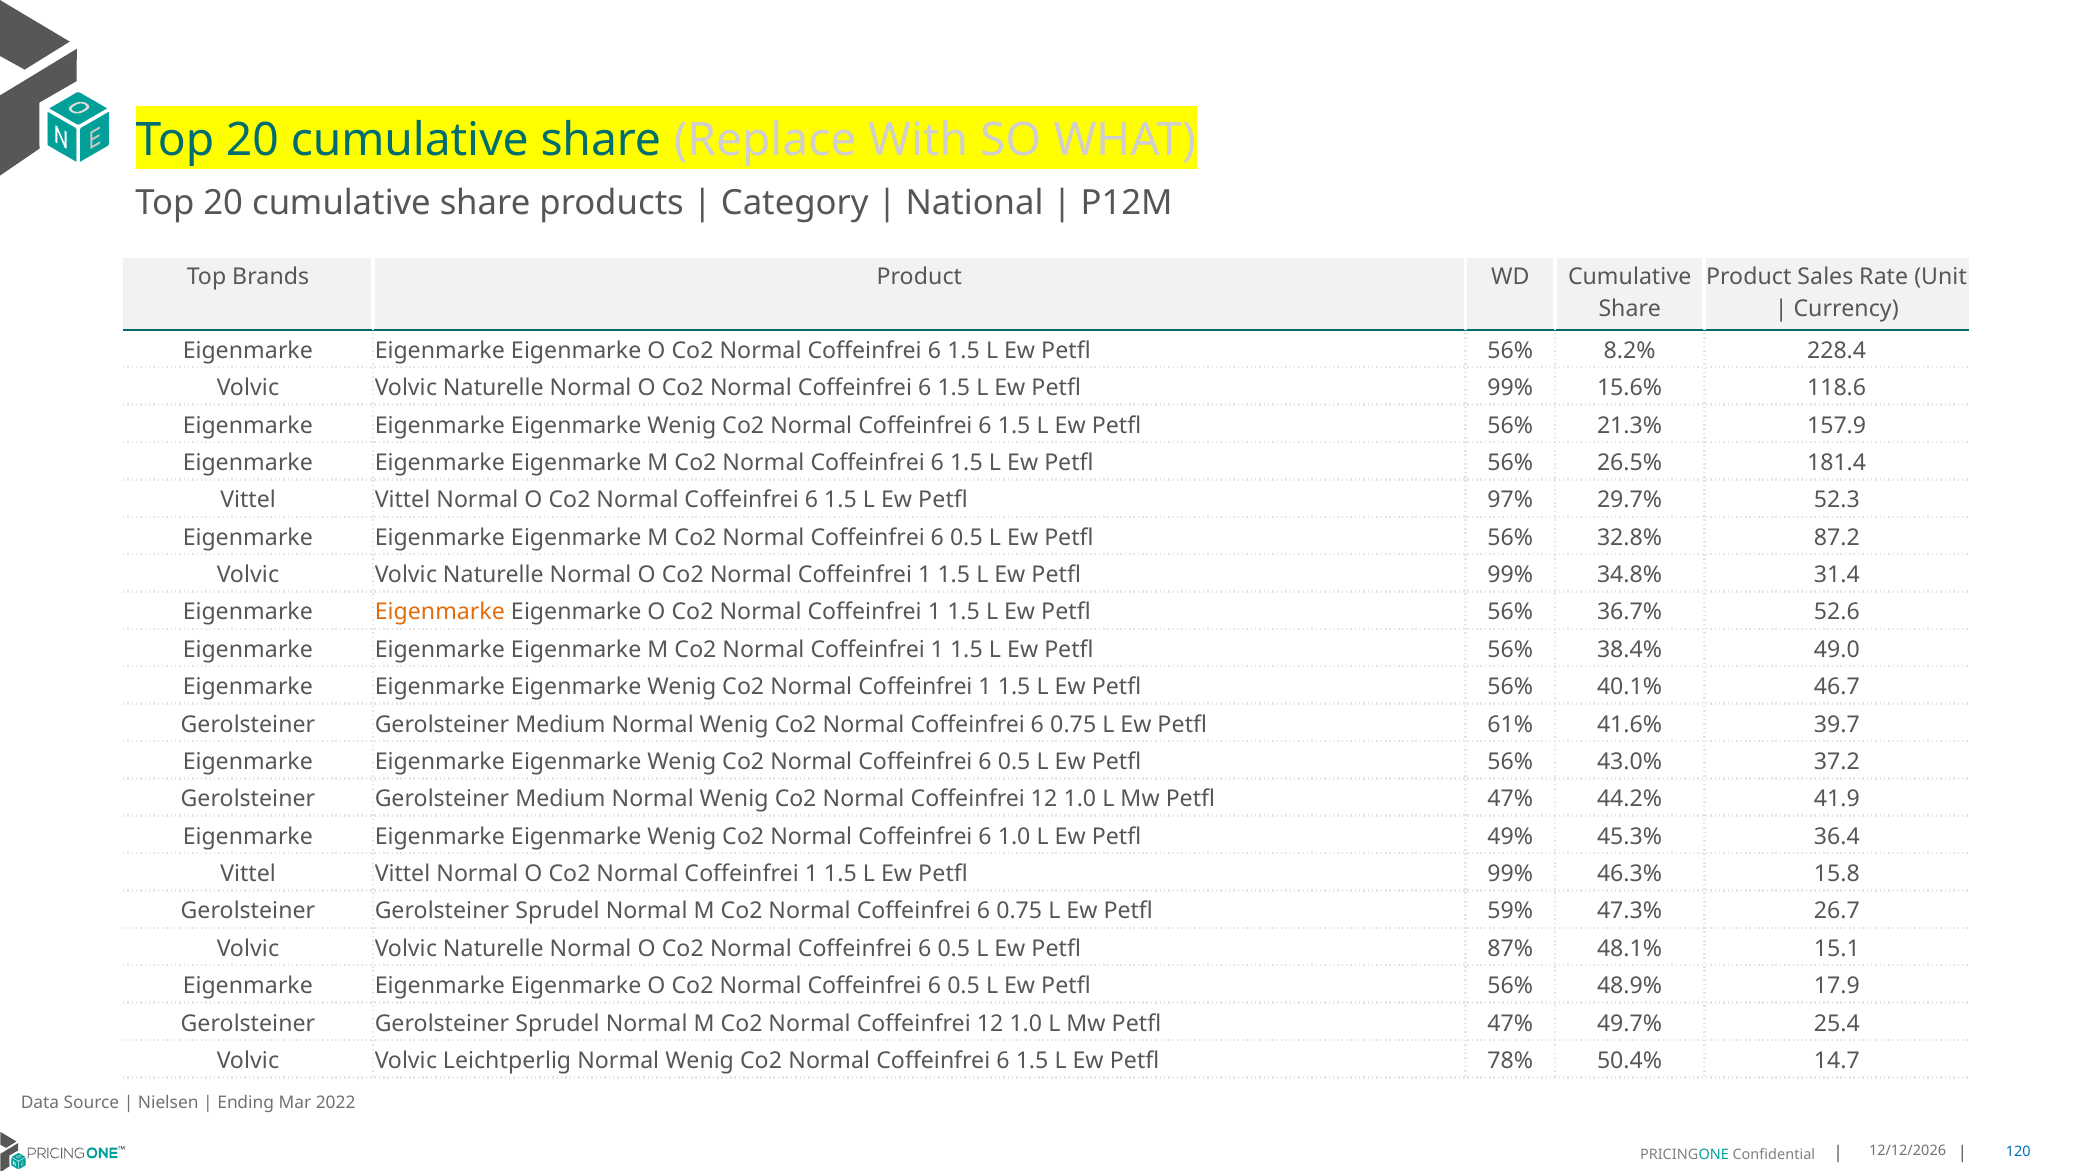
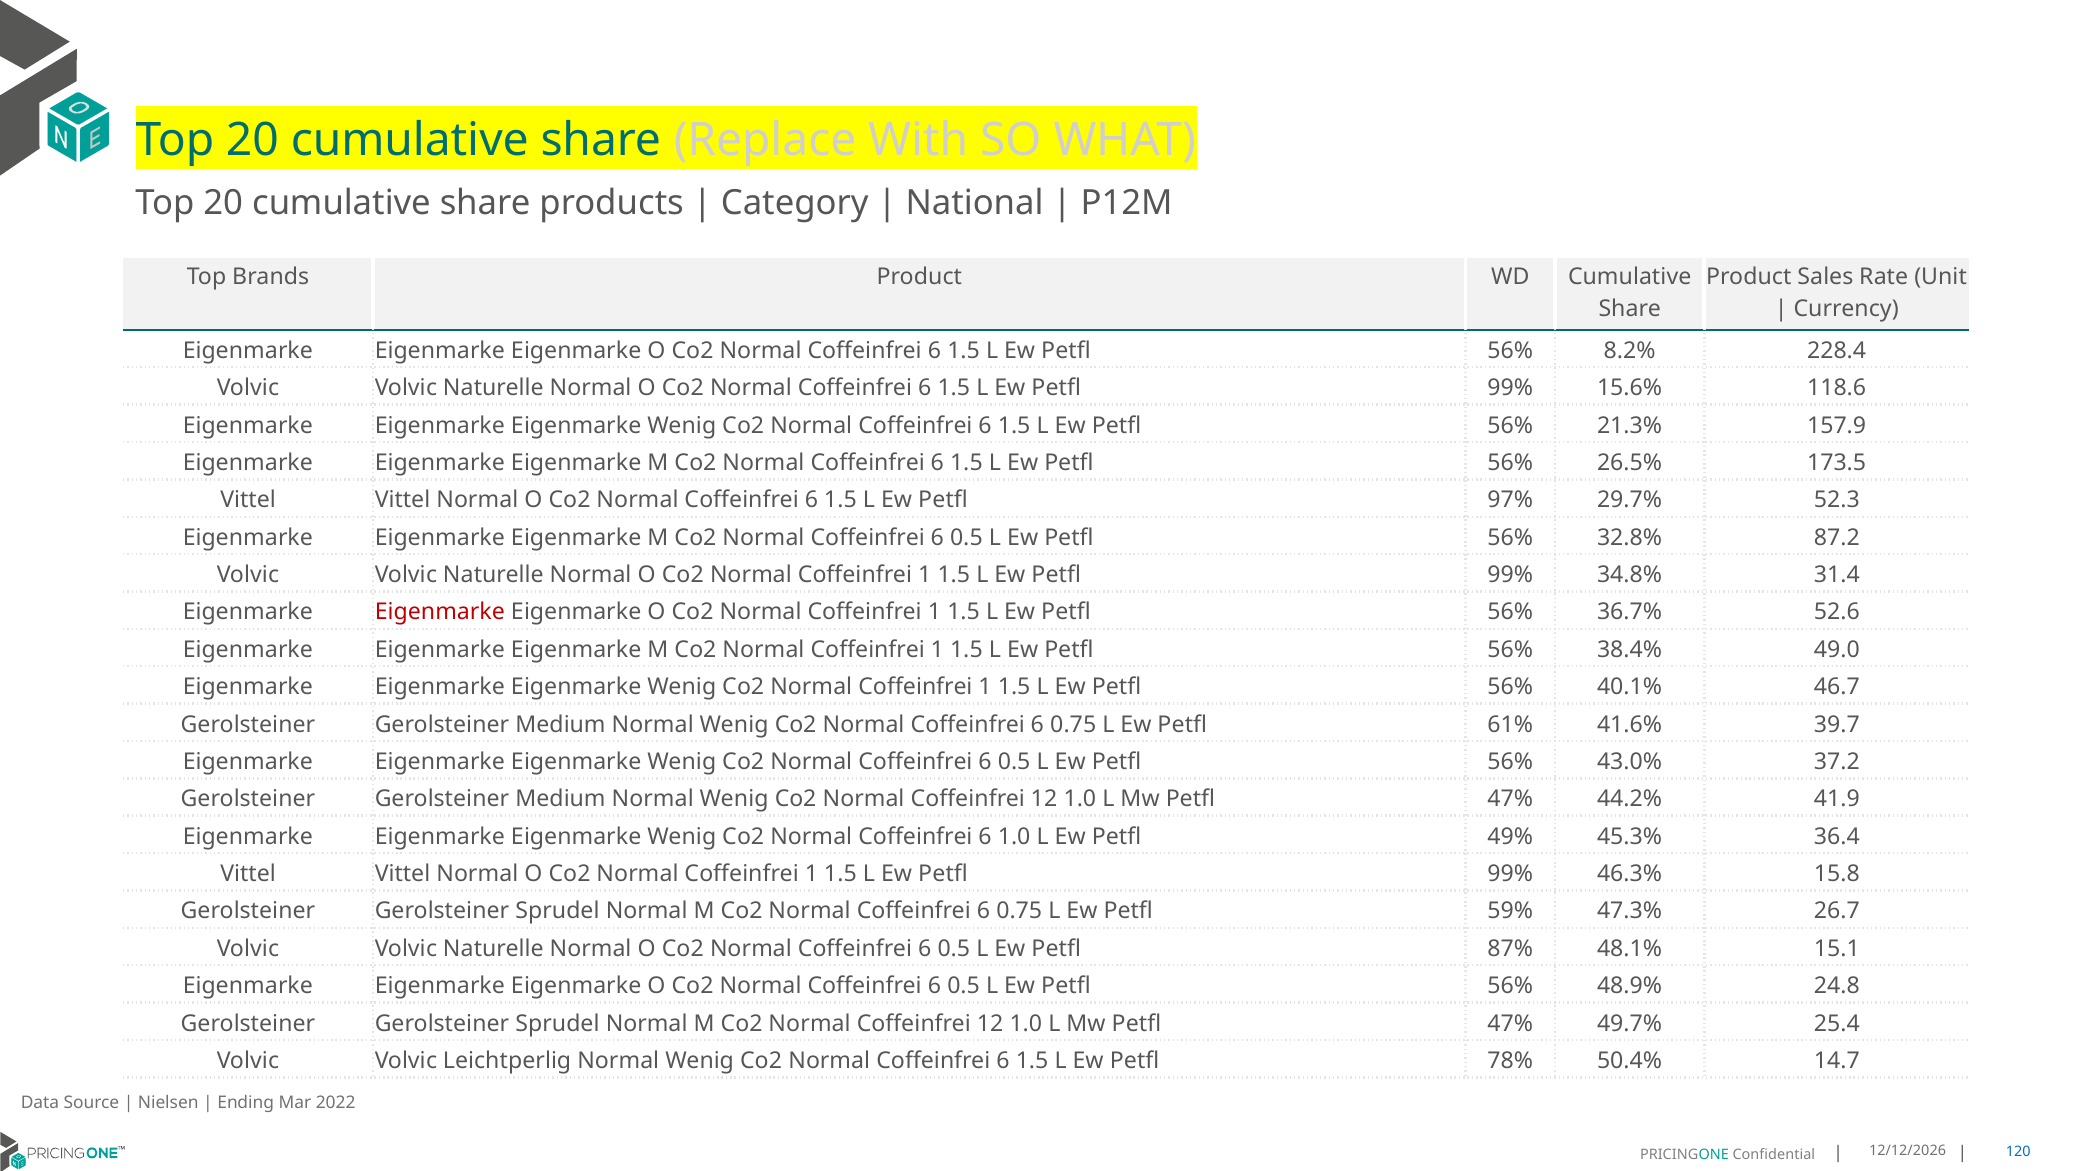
181.4: 181.4 -> 173.5
Eigenmarke at (440, 612) colour: orange -> red
17.9: 17.9 -> 24.8
